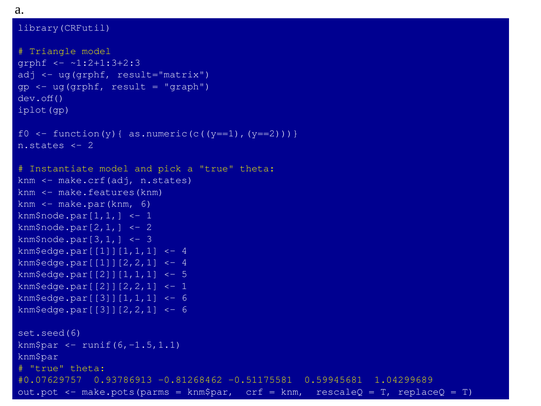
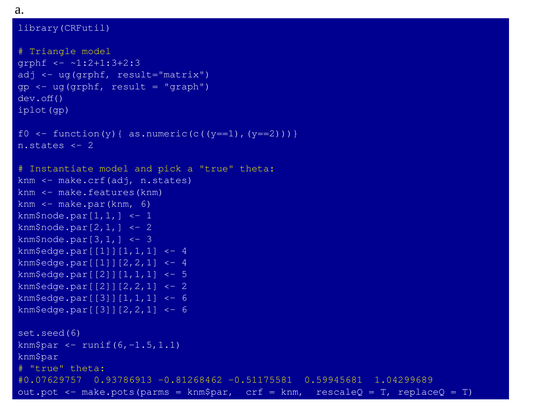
1 at (184, 286): 1 -> 2
